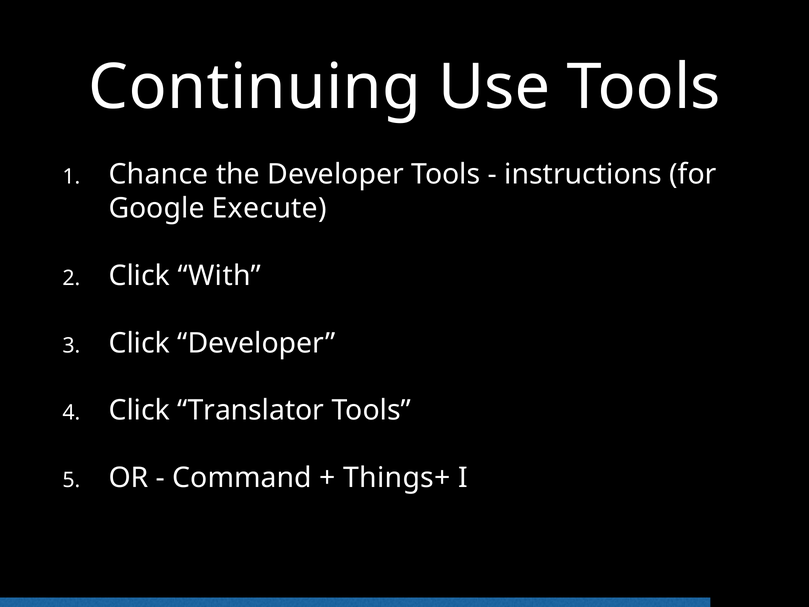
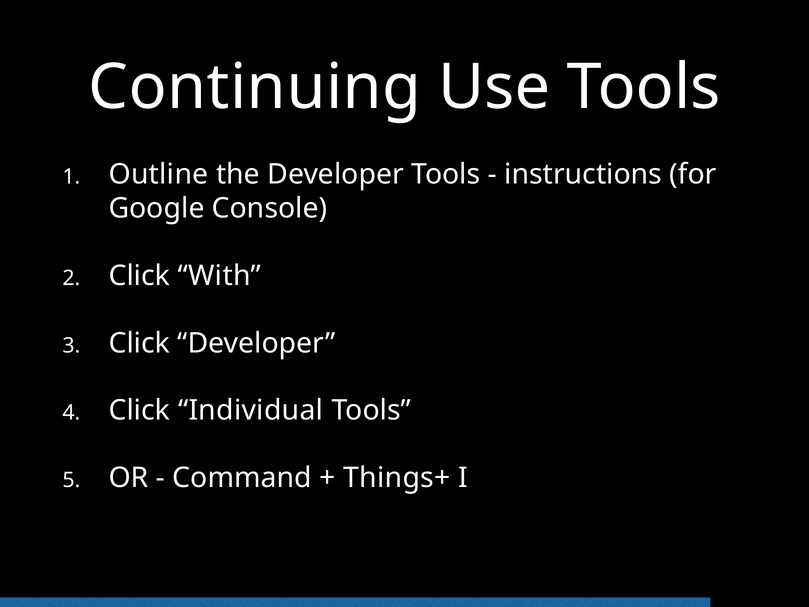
Chance: Chance -> Outline
Execute: Execute -> Console
Translator: Translator -> Individual
